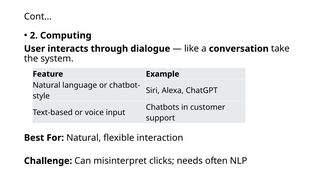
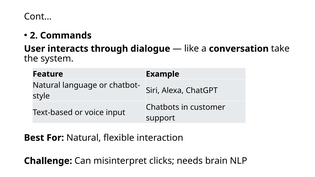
Computing: Computing -> Commands
often: often -> brain
